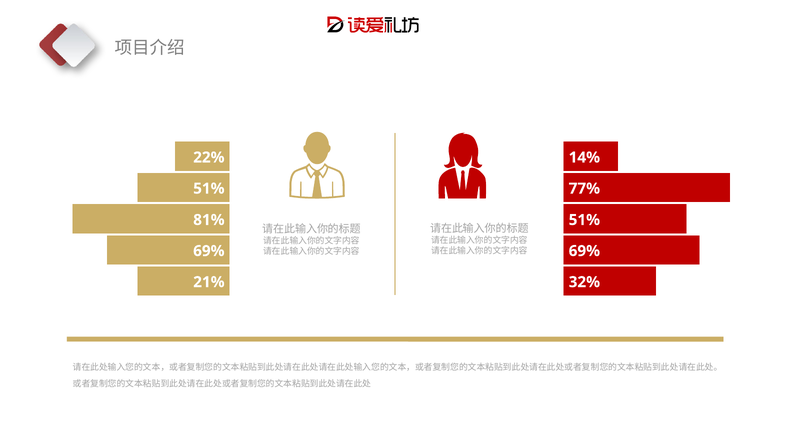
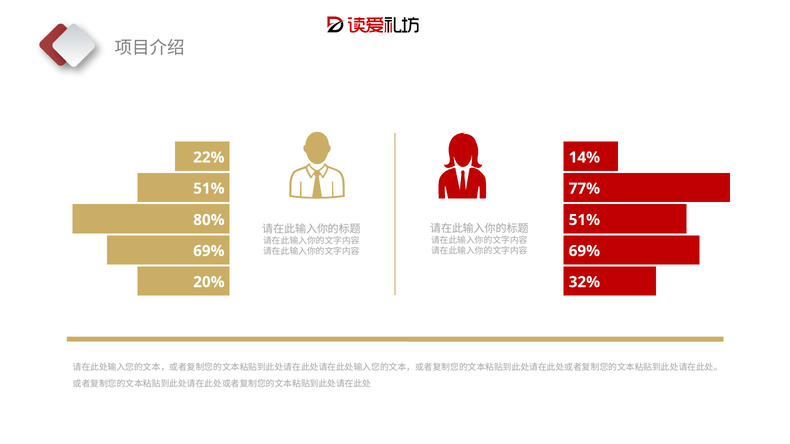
81%: 81% -> 80%
21%: 21% -> 20%
